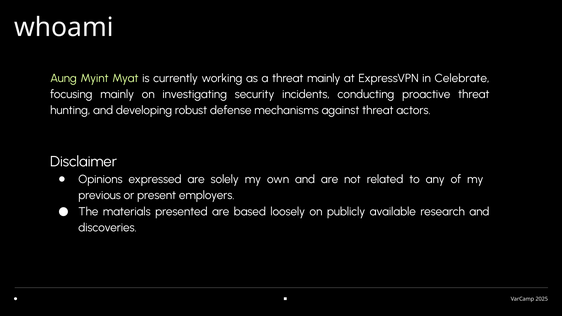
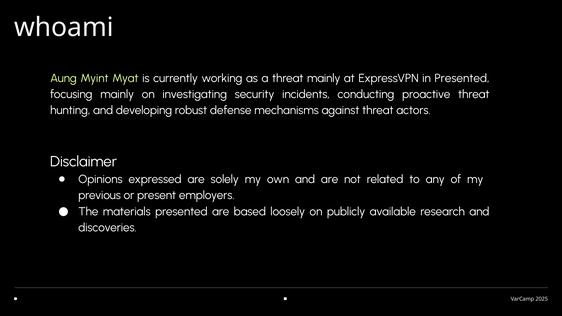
in Celebrate: Celebrate -> Presented
